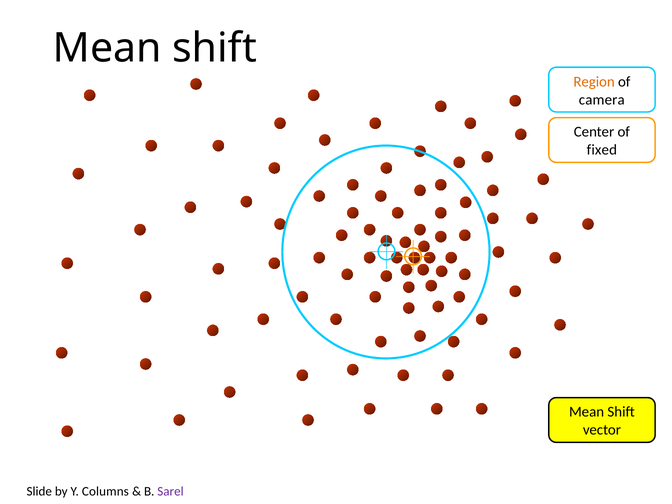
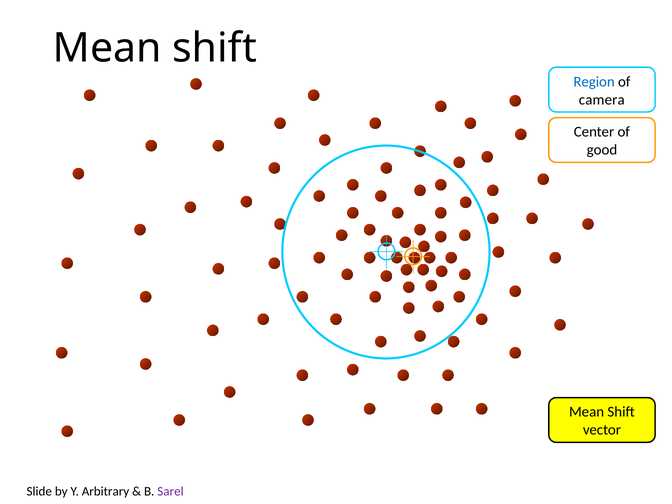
Region colour: orange -> blue
fixed: fixed -> good
Columns: Columns -> Arbitrary
